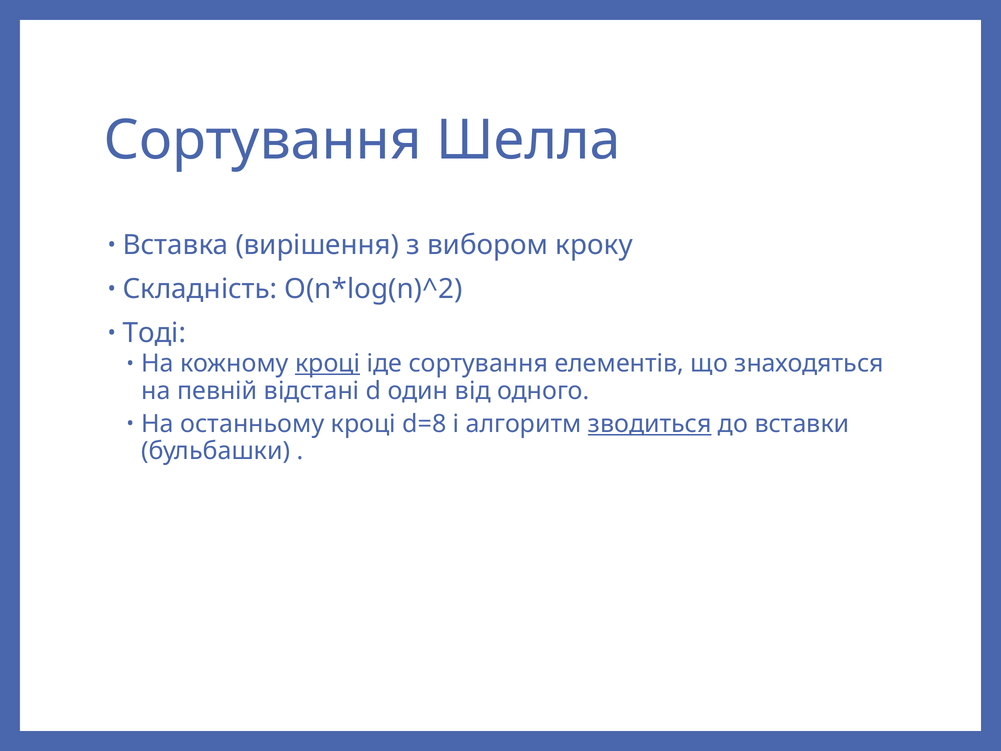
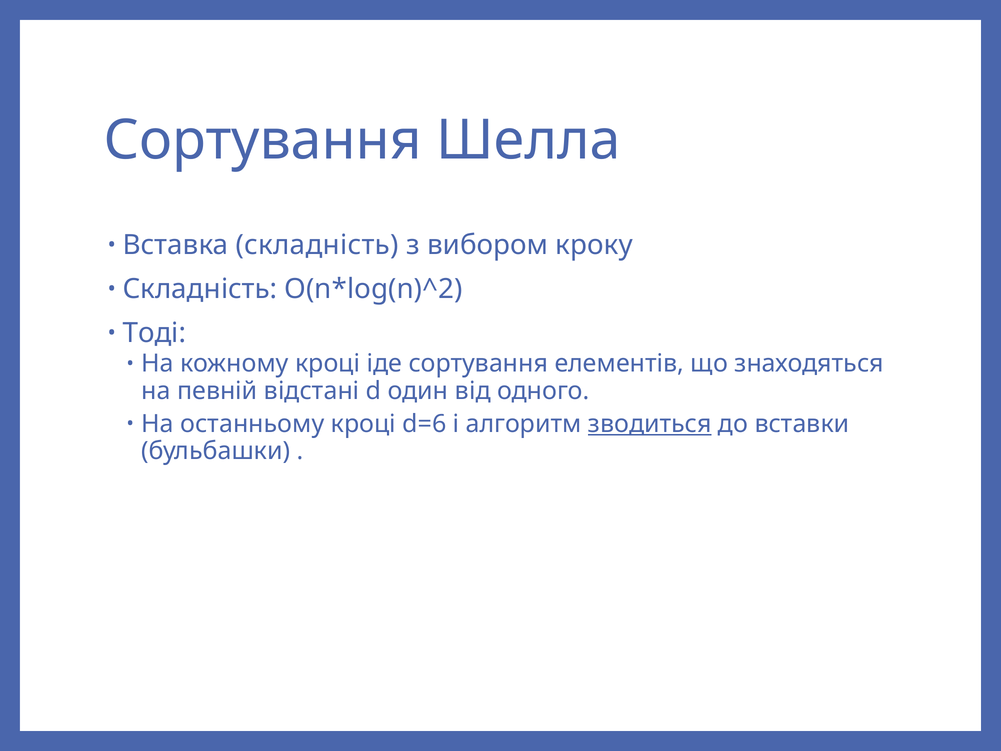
Вставка вирішення: вирішення -> складність
кроці at (328, 364) underline: present -> none
d=8: d=8 -> d=6
